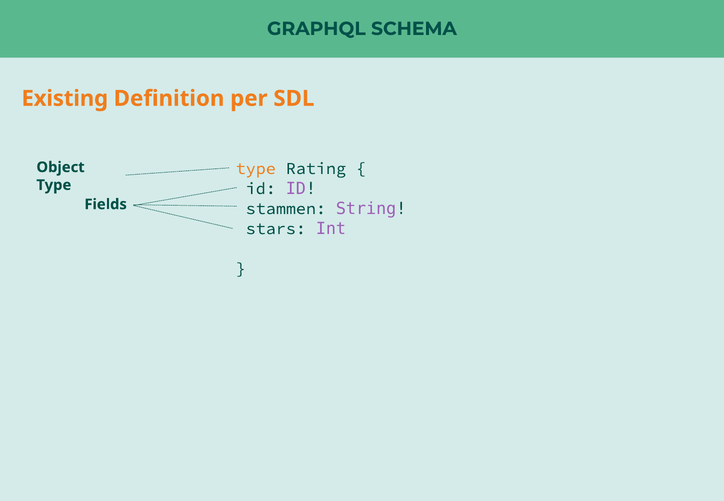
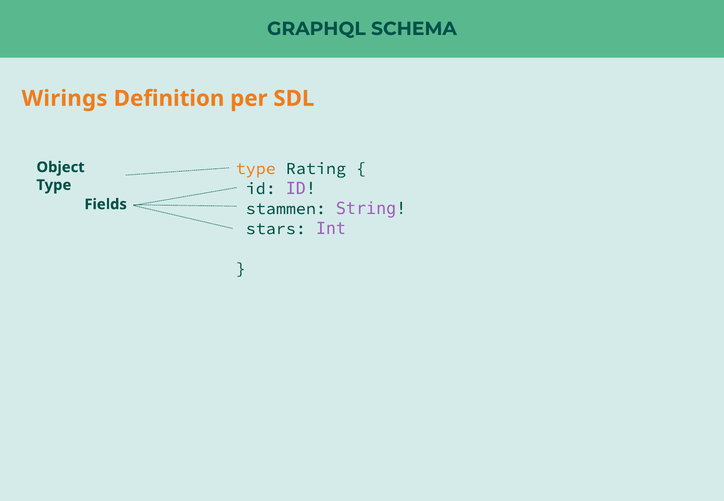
Existing: Existing -> Wirings
